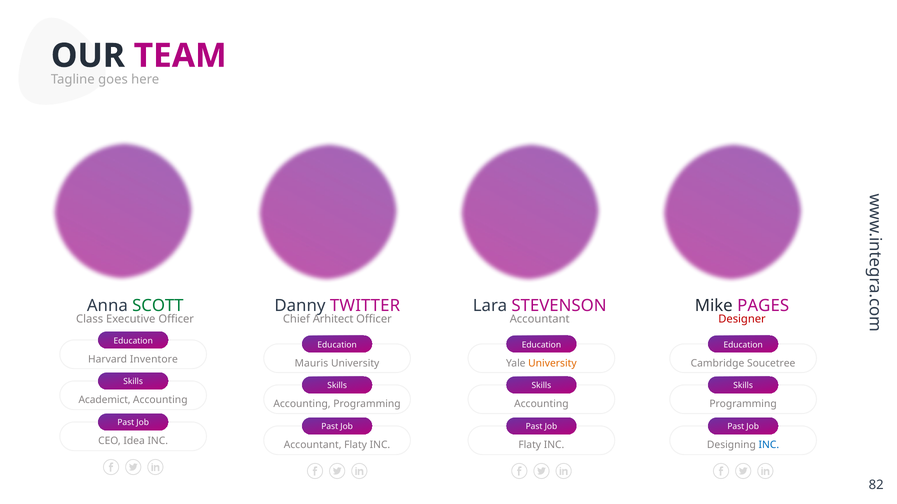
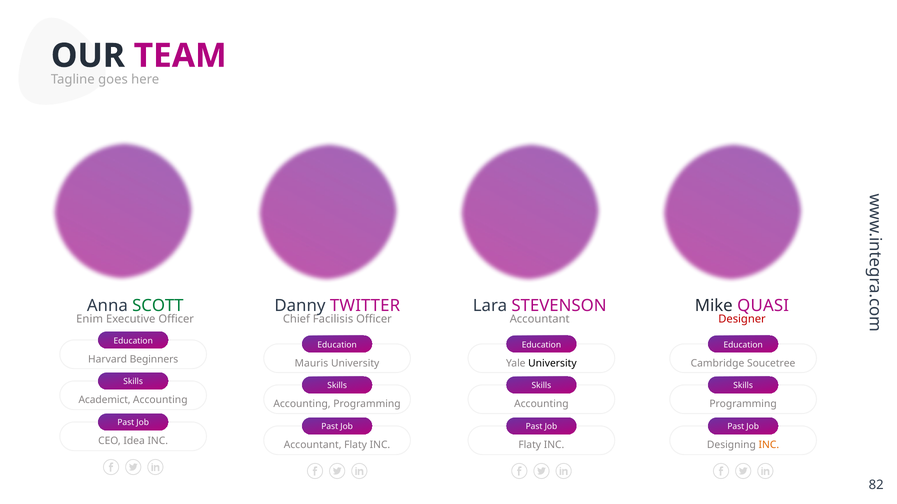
PAGES: PAGES -> QUASI
Class: Class -> Enim
Arhitect: Arhitect -> Facilisis
Inventore: Inventore -> Beginners
University at (552, 364) colour: orange -> black
INC at (769, 445) colour: blue -> orange
